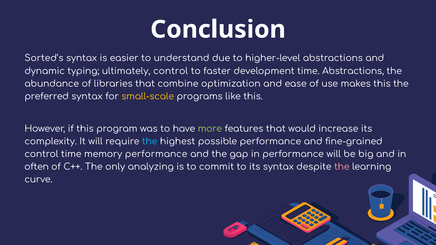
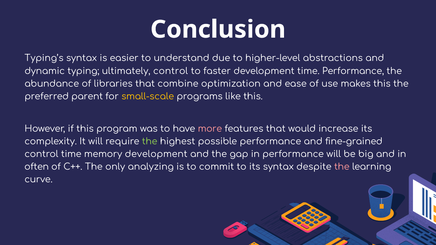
Sorted’s: Sorted’s -> Typing’s
time Abstractions: Abstractions -> Performance
preferred syntax: syntax -> parent
more colour: light green -> pink
the at (150, 142) colour: light blue -> light green
memory performance: performance -> development
